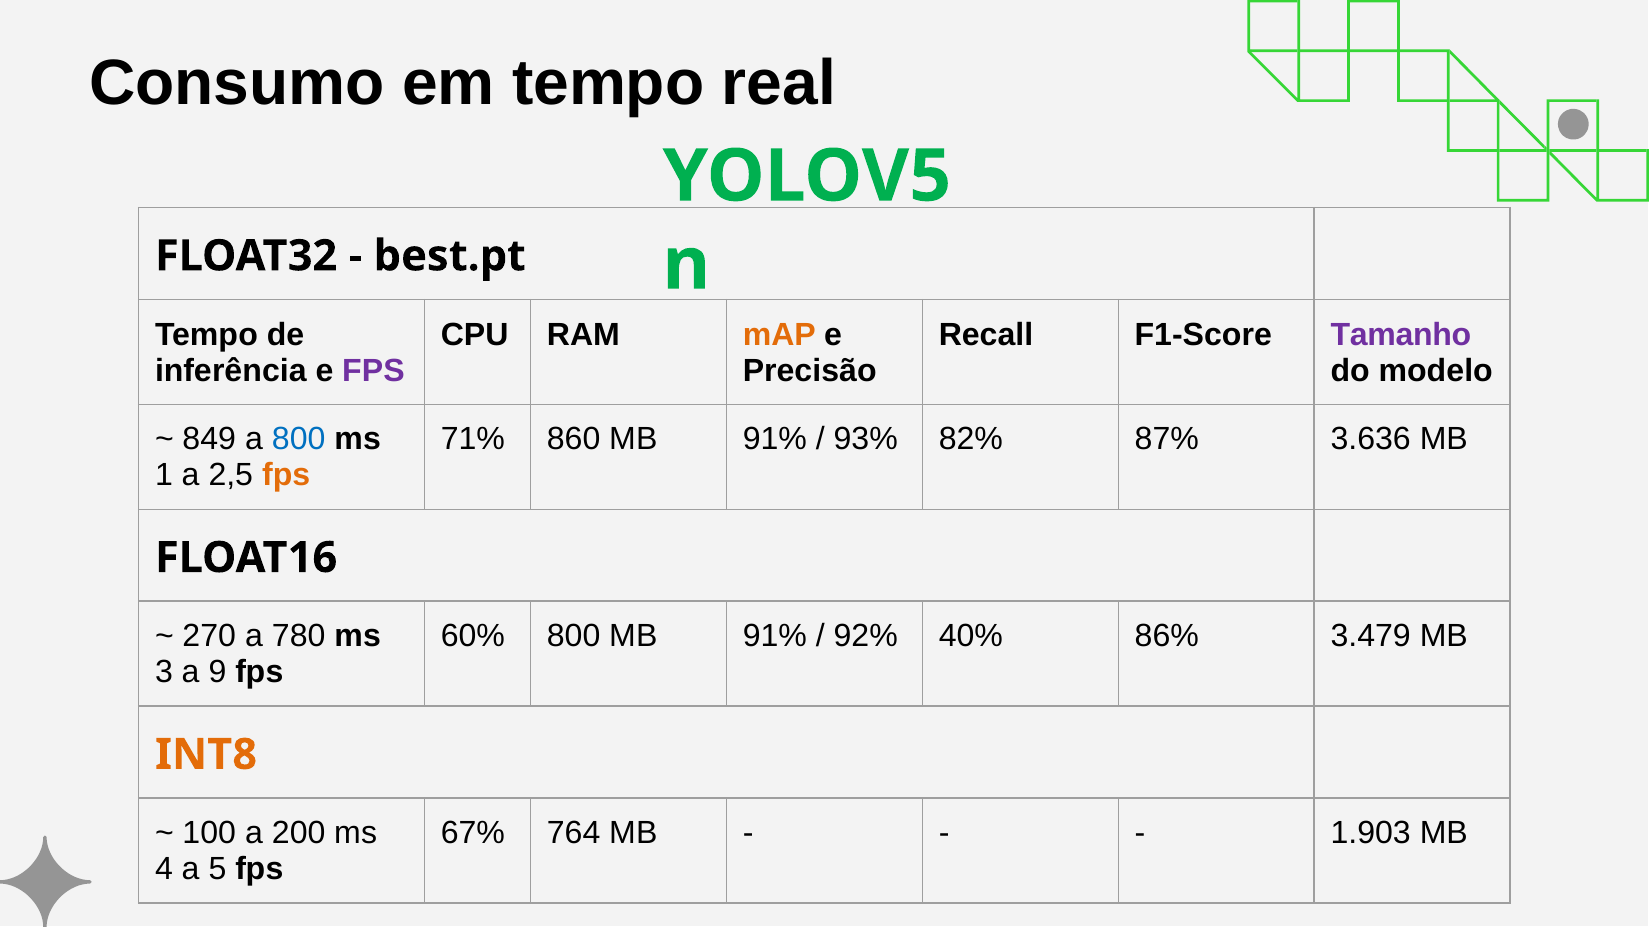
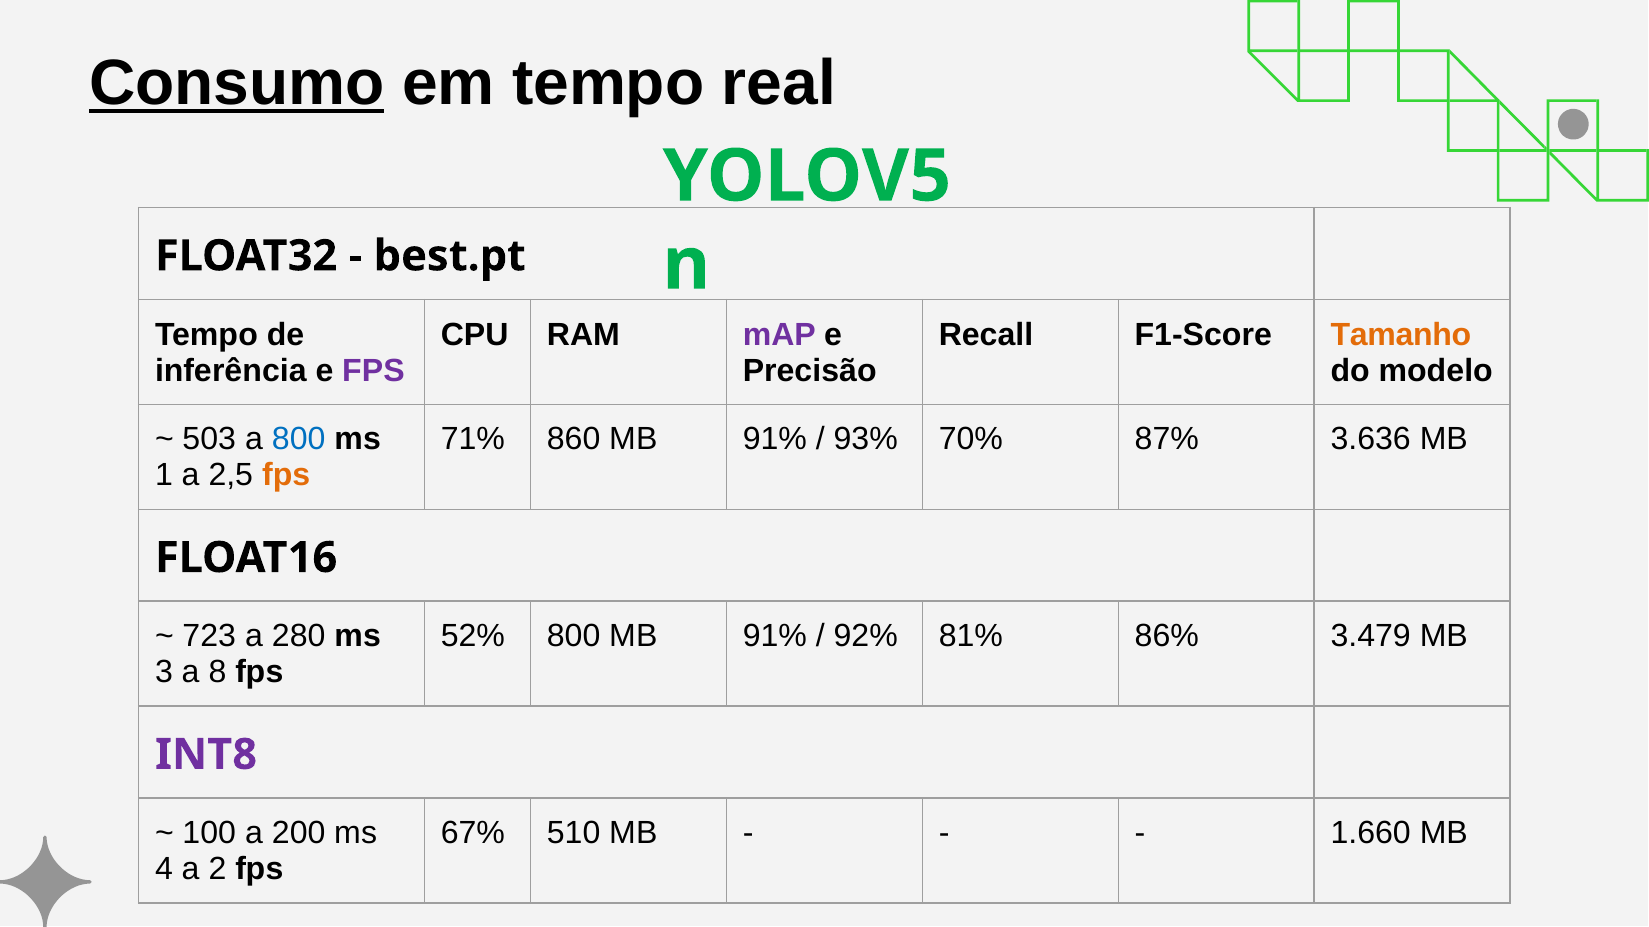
Consumo underline: none -> present
mAP colour: orange -> purple
Tamanho colour: purple -> orange
849: 849 -> 503
82%: 82% -> 70%
270: 270 -> 723
780: 780 -> 280
60%: 60% -> 52%
40%: 40% -> 81%
9: 9 -> 8
INT8 colour: orange -> purple
764: 764 -> 510
1.903: 1.903 -> 1.660
5: 5 -> 2
